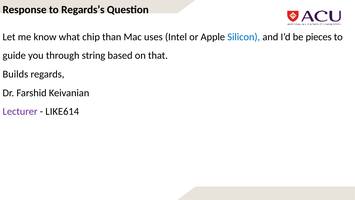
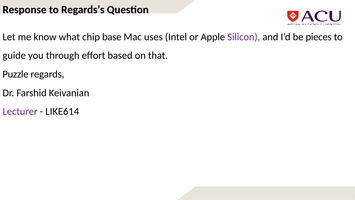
than: than -> base
Silicon colour: blue -> purple
string: string -> effort
Builds: Builds -> Puzzle
